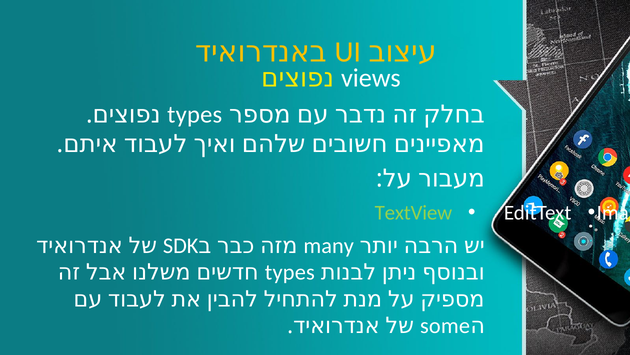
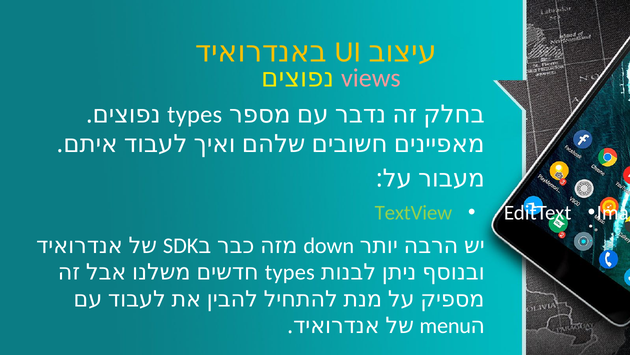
views colour: white -> pink
many: many -> down
some: some -> menu
